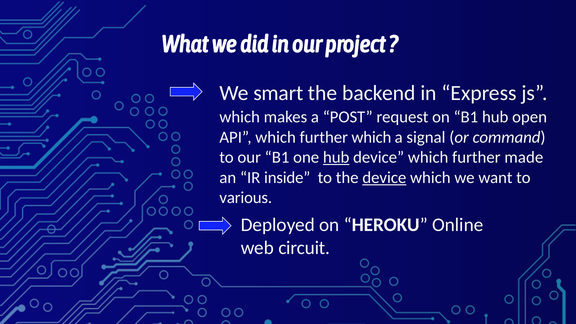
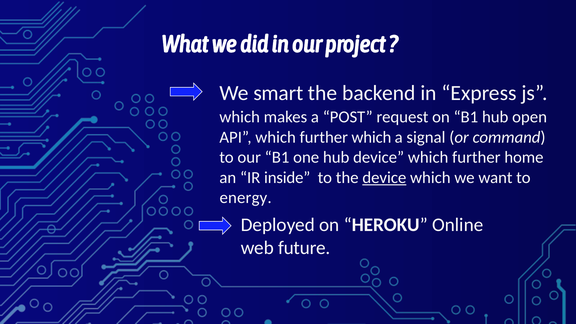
hub at (336, 157) underline: present -> none
made: made -> home
various: various -> energy
circuit: circuit -> future
